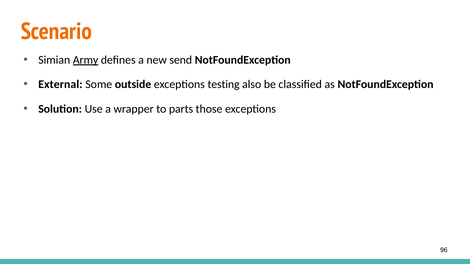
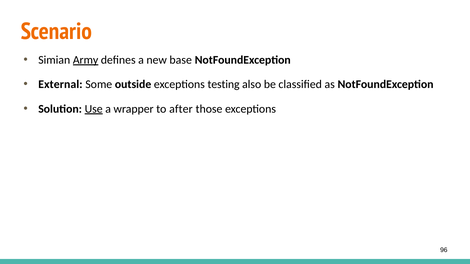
send: send -> base
Use underline: none -> present
parts: parts -> after
